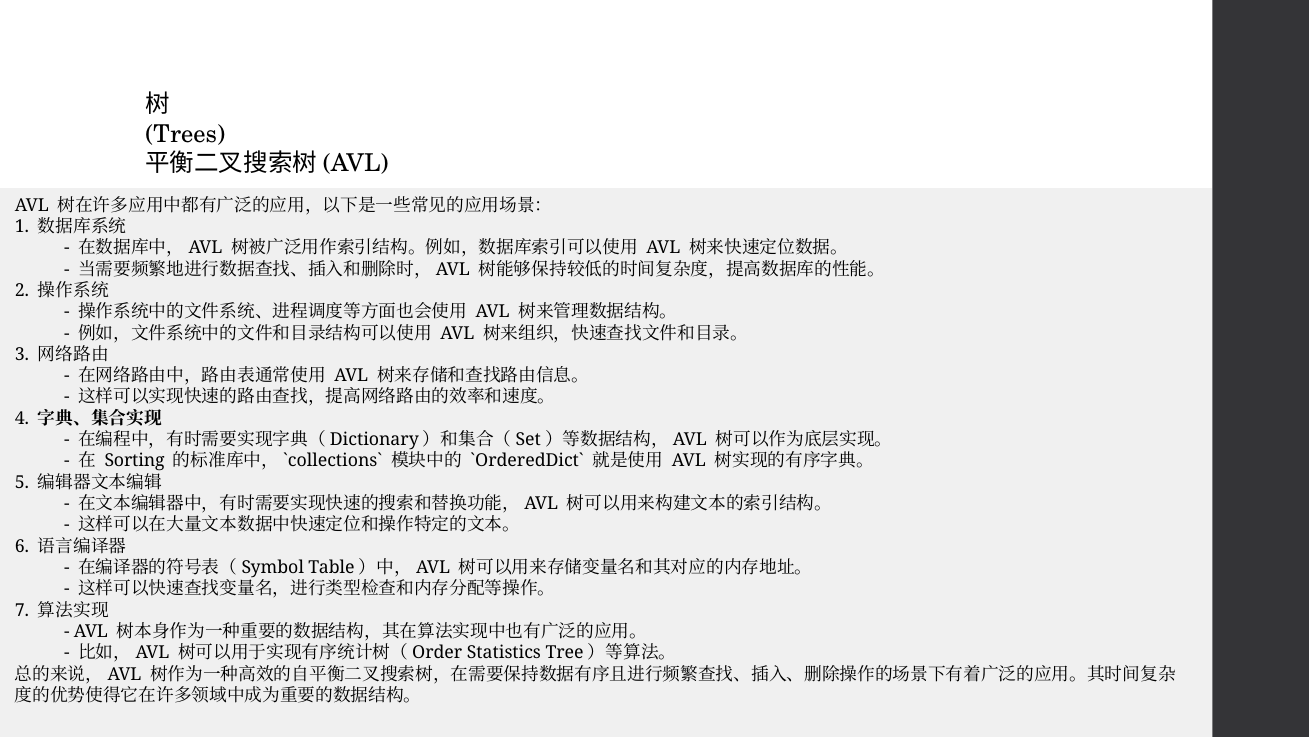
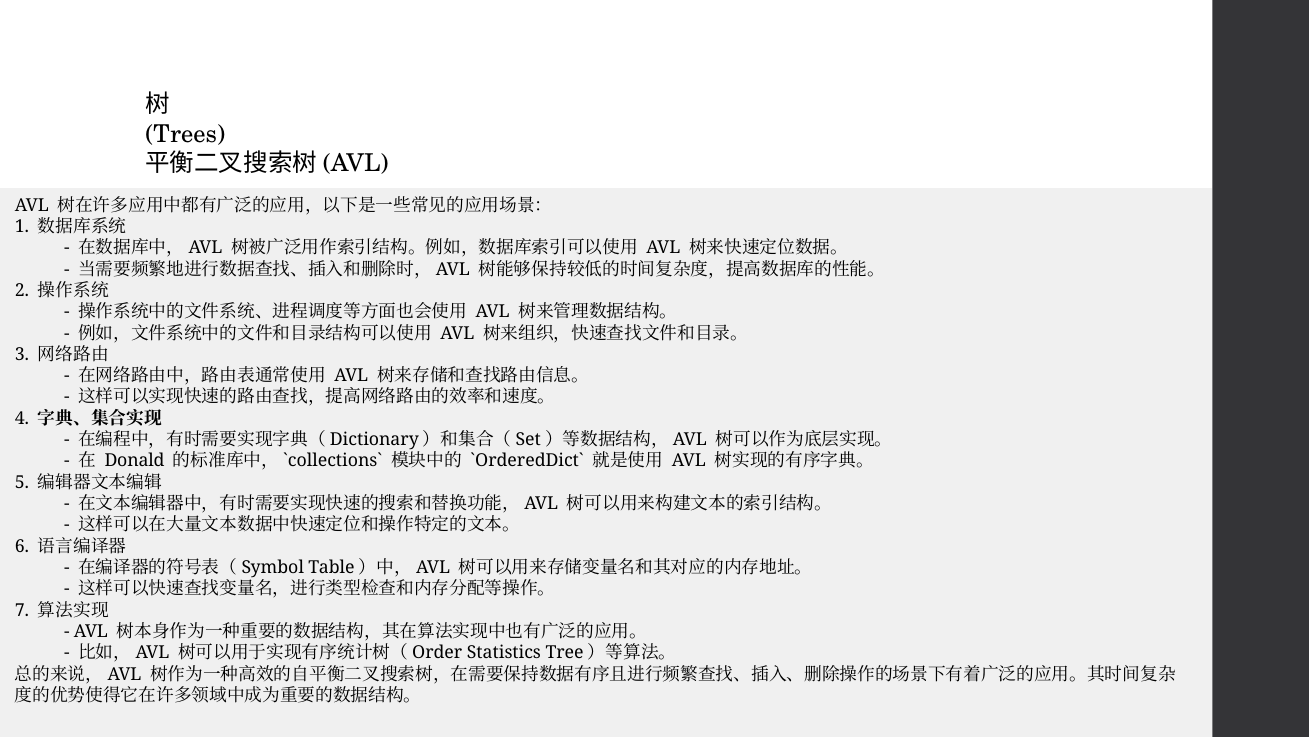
Sorting: Sorting -> Donald
